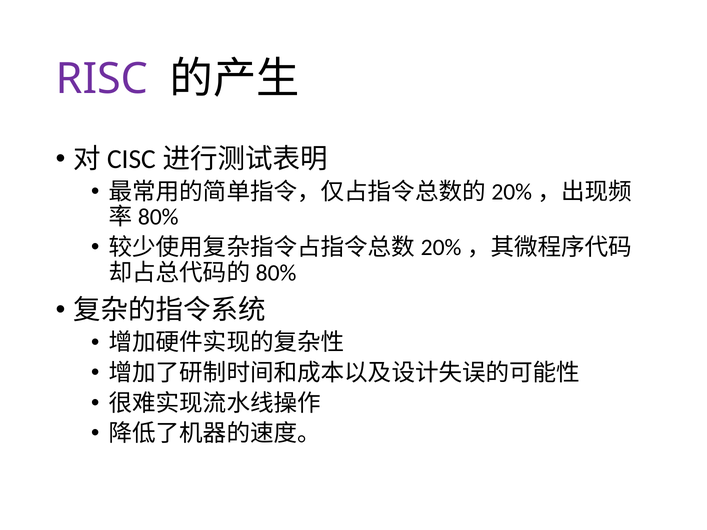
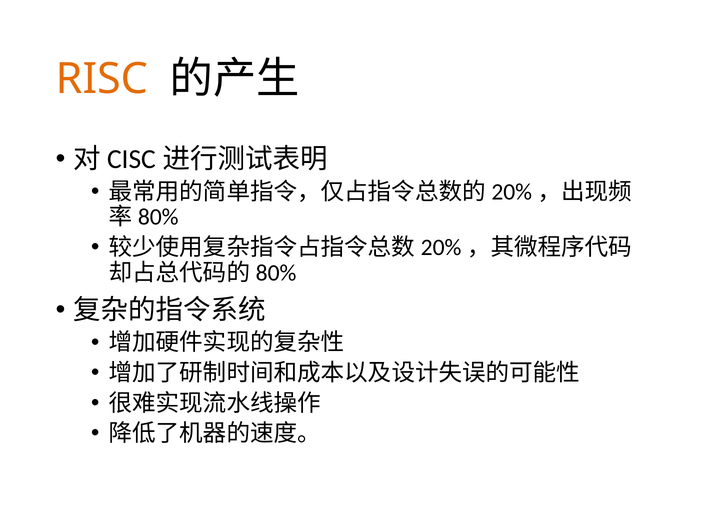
RISC colour: purple -> orange
